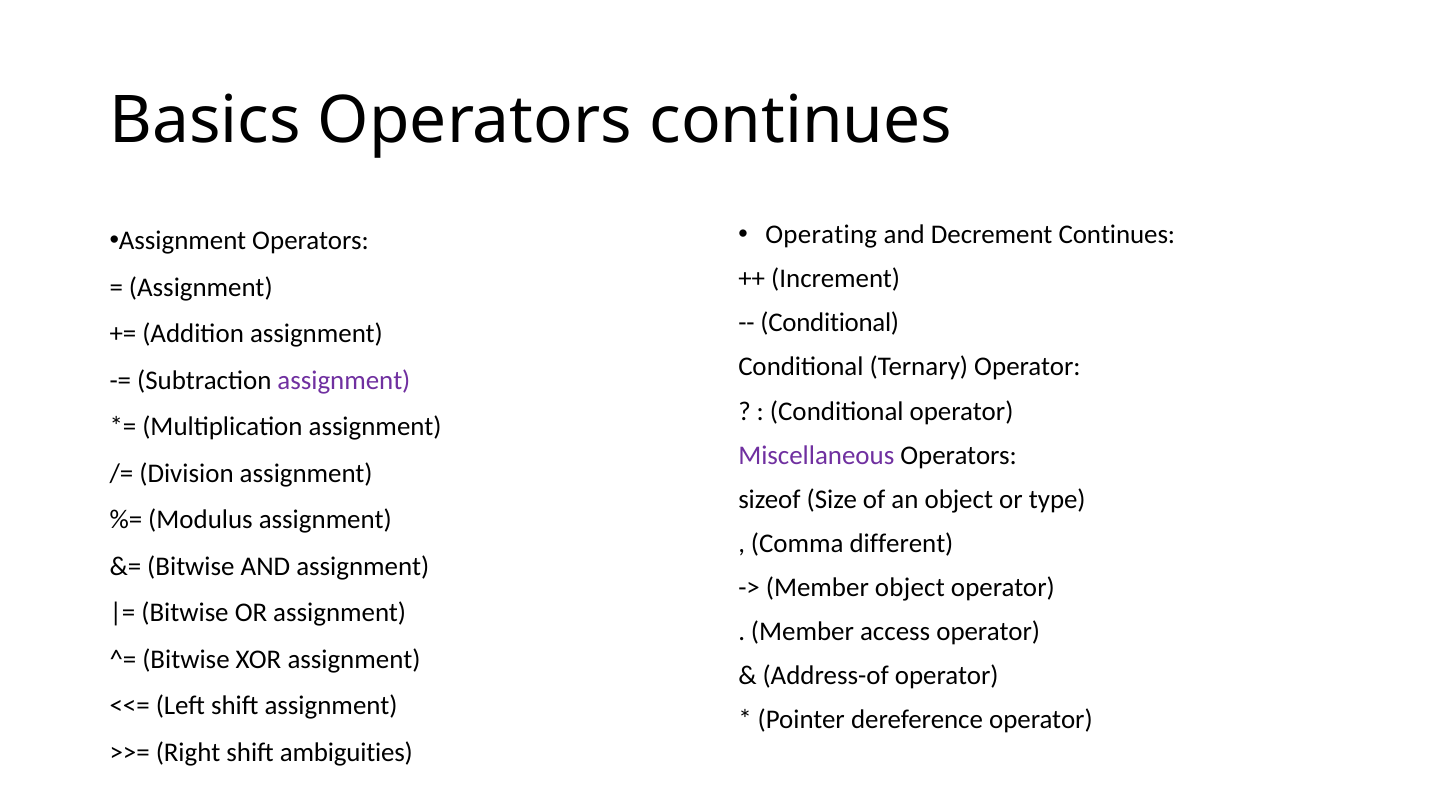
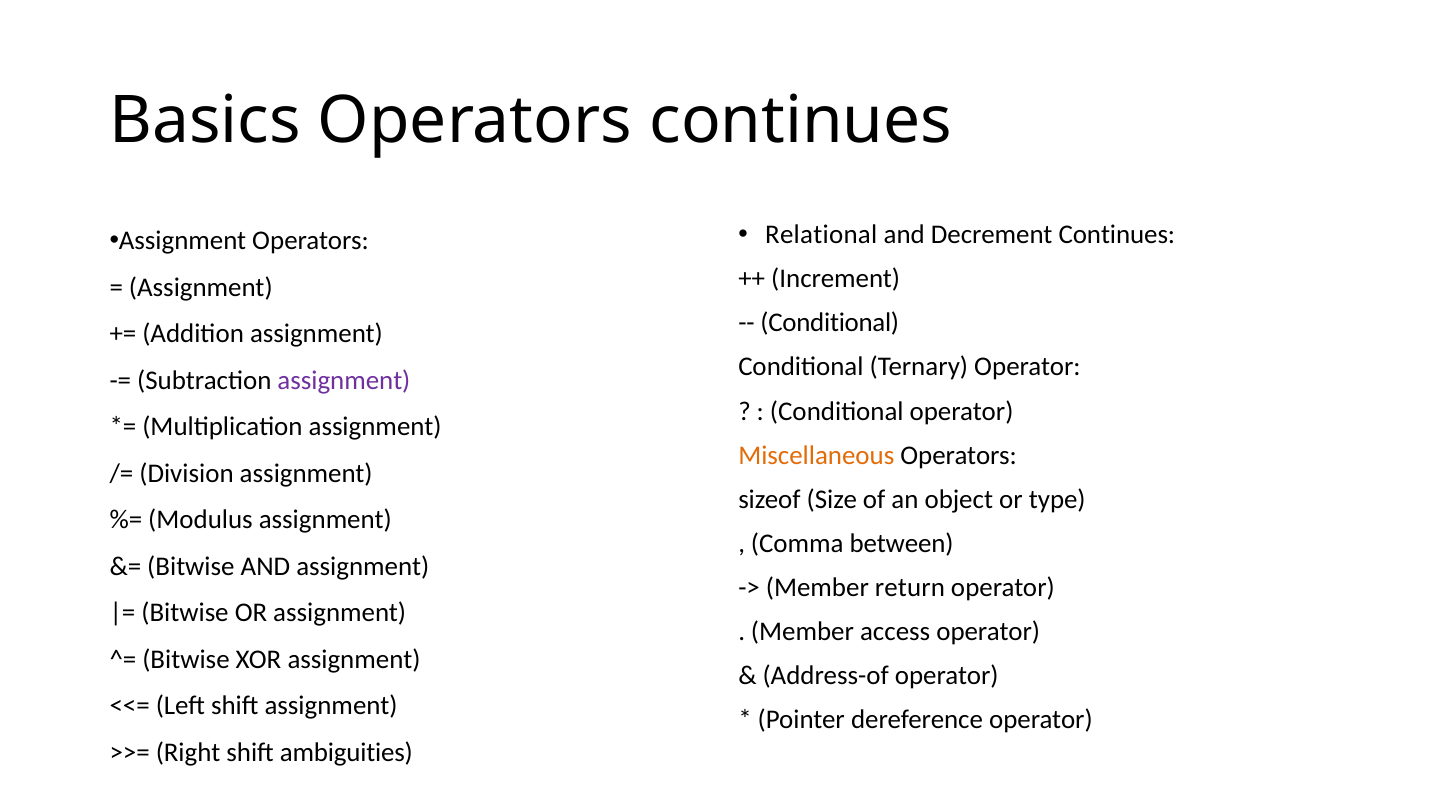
Operating: Operating -> Relational
Miscellaneous colour: purple -> orange
different: different -> between
Member object: object -> return
